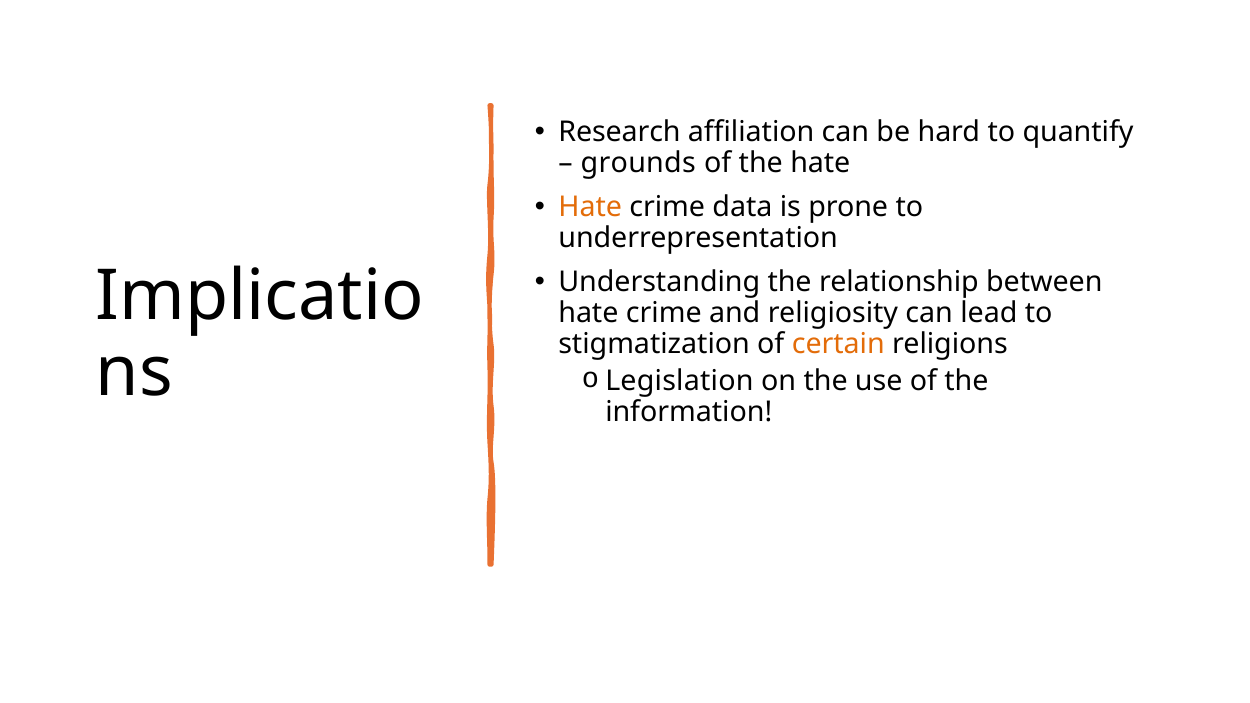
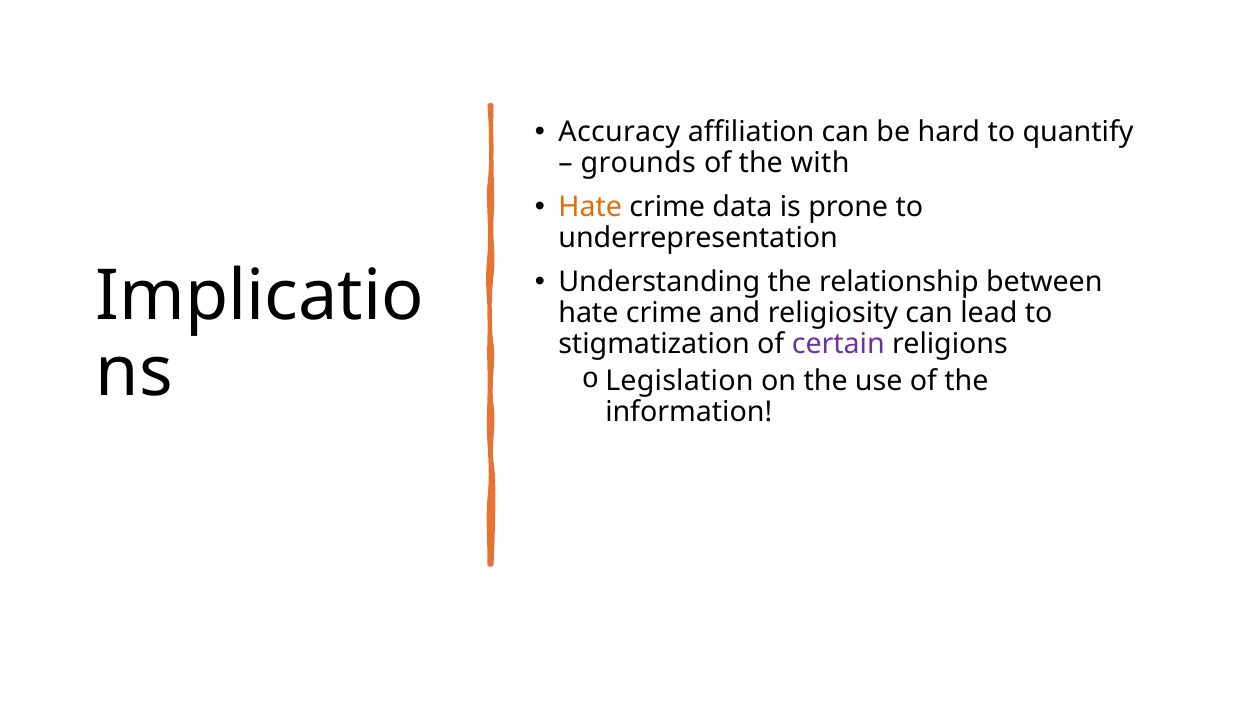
Research: Research -> Accuracy
the hate: hate -> with
certain colour: orange -> purple
